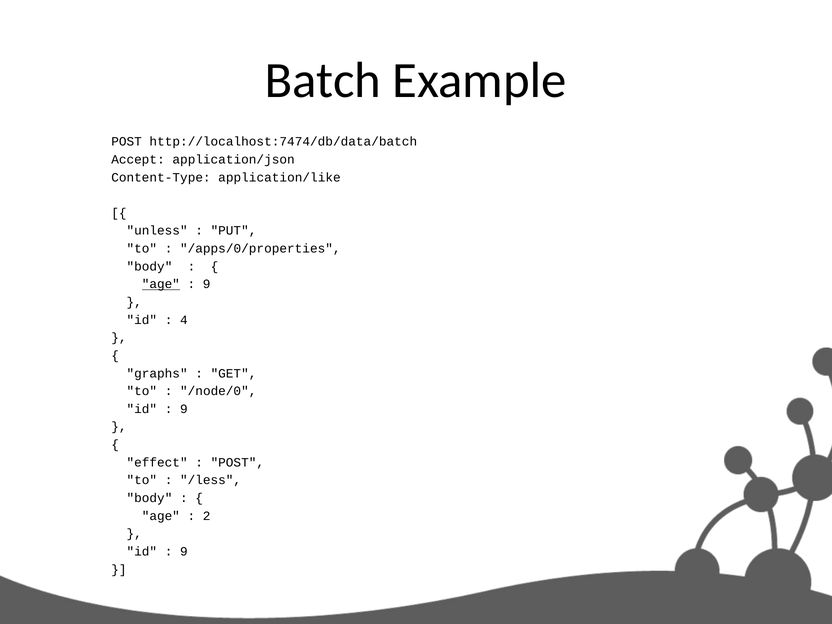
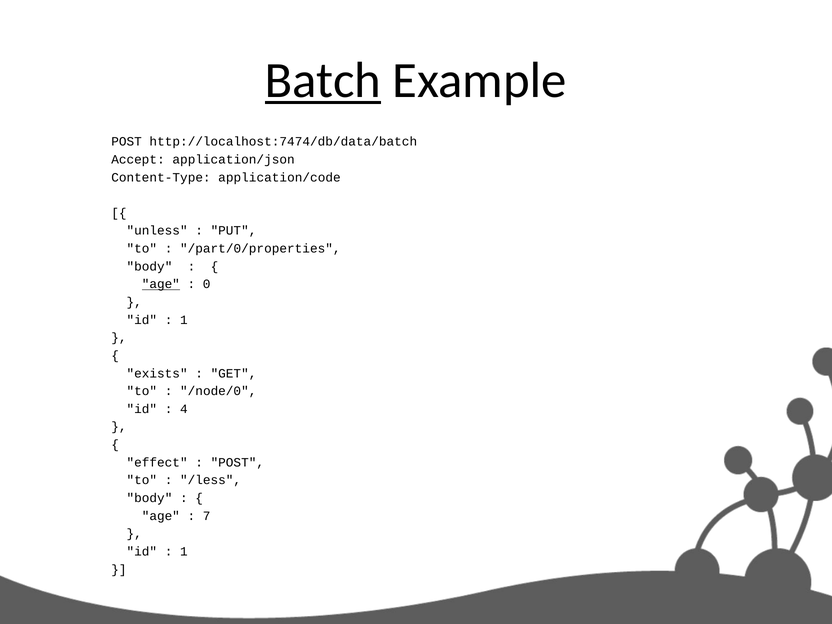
Batch underline: none -> present
application/like: application/like -> application/code
/apps/0/properties: /apps/0/properties -> /part/0/properties
9 at (207, 284): 9 -> 0
4 at (184, 320): 4 -> 1
graphs: graphs -> exists
9 at (184, 409): 9 -> 4
2: 2 -> 7
9 at (184, 552): 9 -> 1
